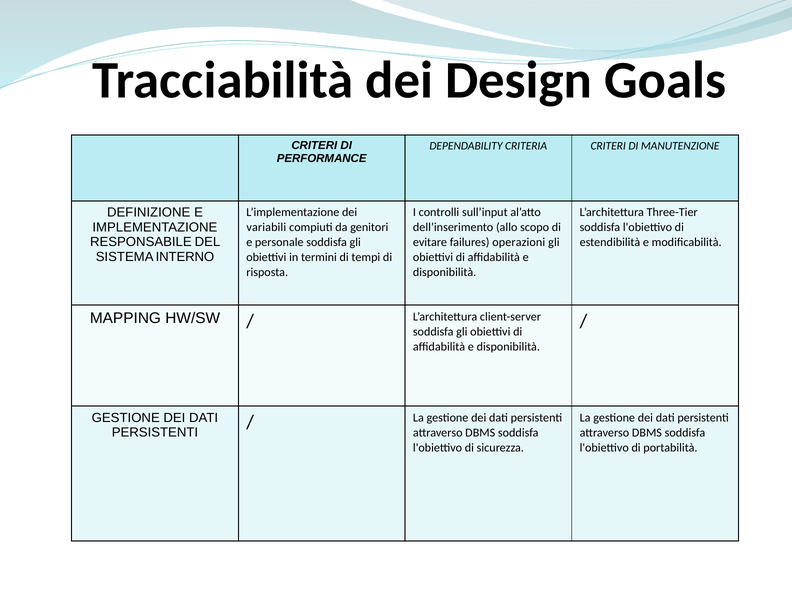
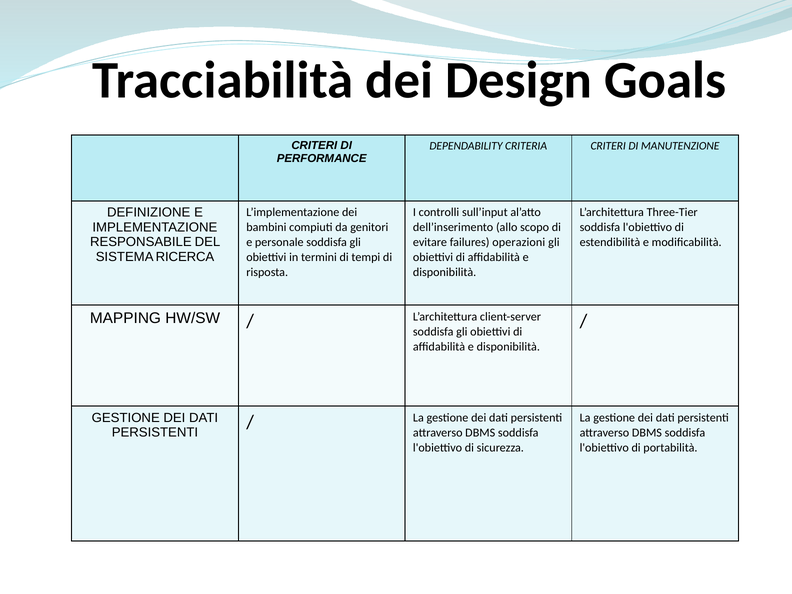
variabili: variabili -> bambini
INTERNO: INTERNO -> RICERCA
